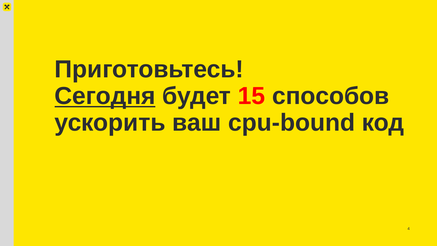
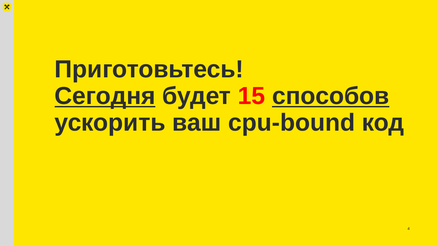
способов underline: none -> present
